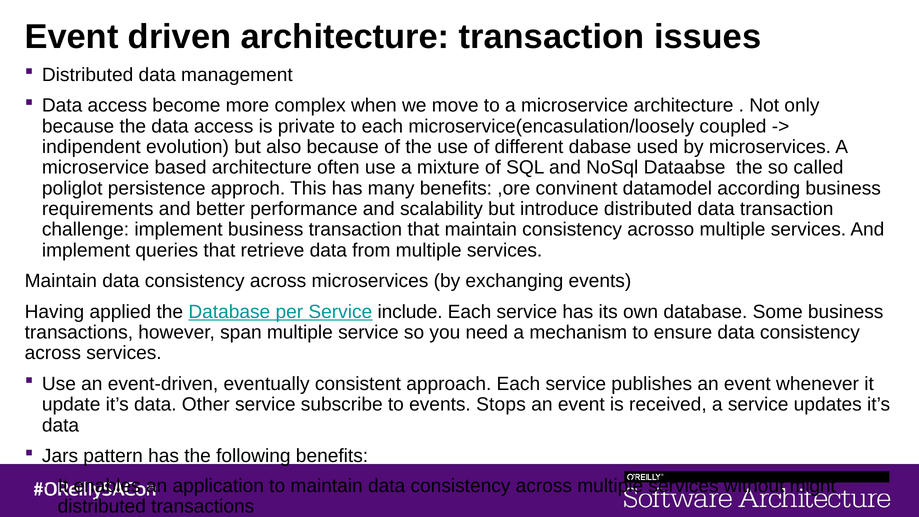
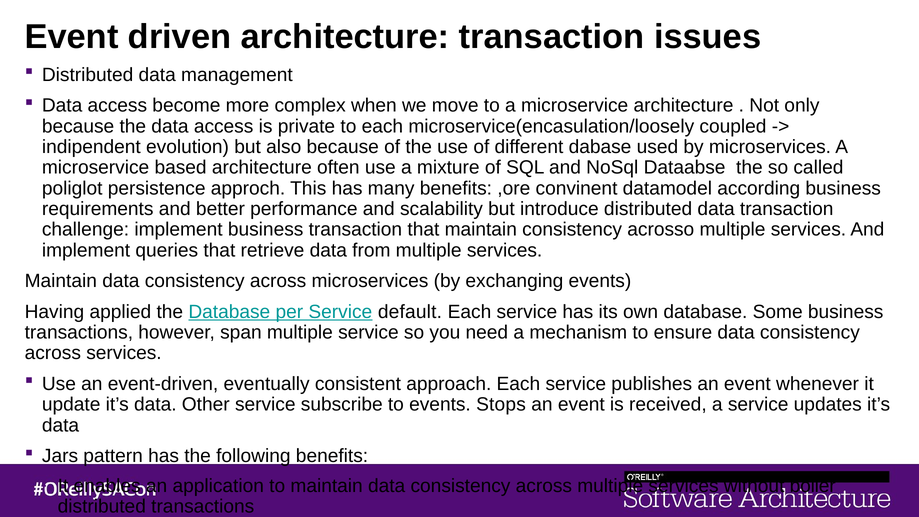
include: include -> default
might: might -> boiler
